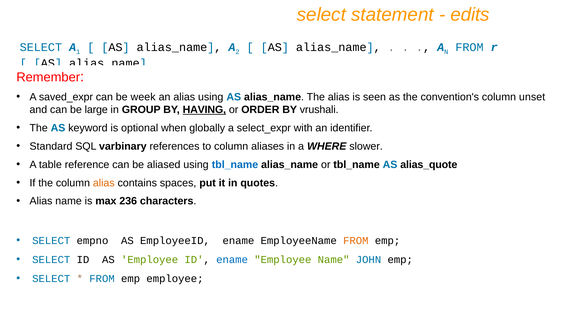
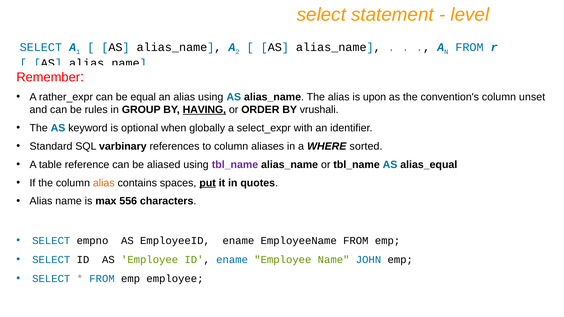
edits: edits -> level
saved_expr: saved_expr -> rather_expr
week: week -> equal
seen: seen -> upon
large: large -> rules
slower: slower -> sorted
tbl_name at (235, 165) colour: blue -> purple
alias_quote: alias_quote -> alias_equal
put underline: none -> present
236: 236 -> 556
FROM at (356, 241) colour: orange -> black
